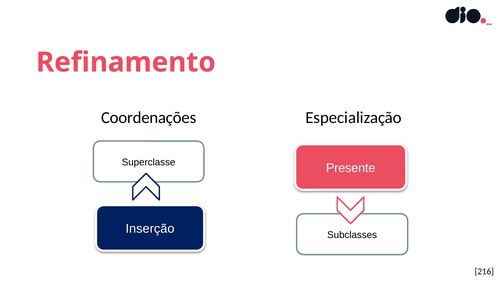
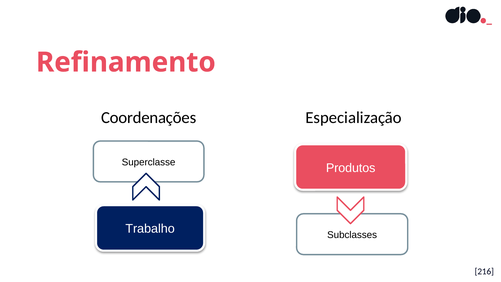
Presente: Presente -> Produtos
Inserção: Inserção -> Trabalho
